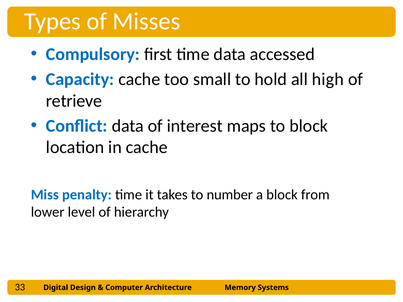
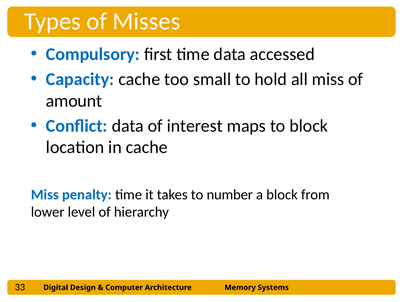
all high: high -> miss
retrieve: retrieve -> amount
